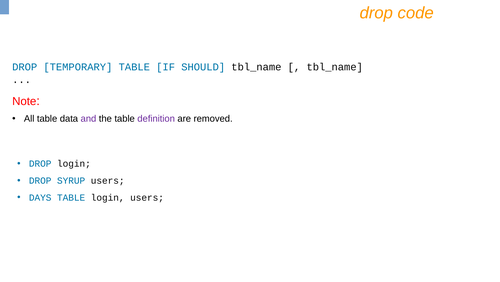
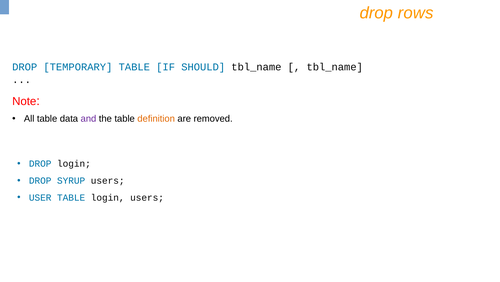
code: code -> rows
definition colour: purple -> orange
DAYS: DAYS -> USER
